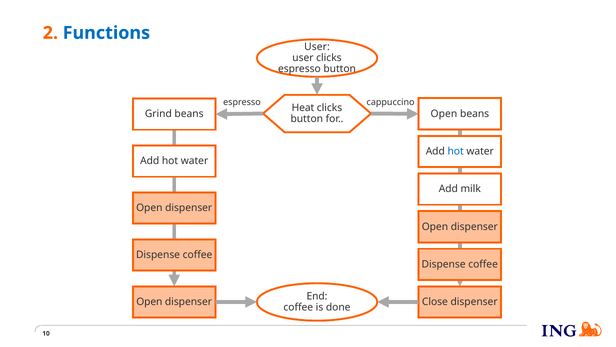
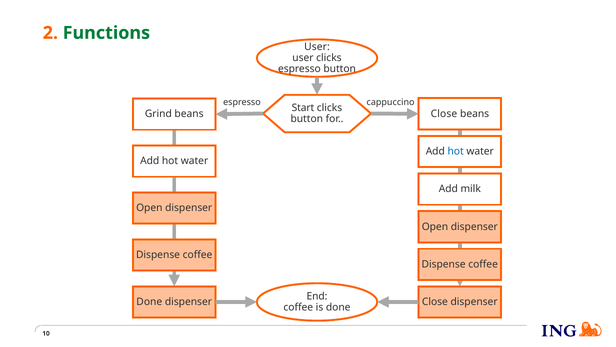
Functions colour: blue -> green
Heat: Heat -> Start
Open at (444, 114): Open -> Close
Open at (149, 301): Open -> Done
